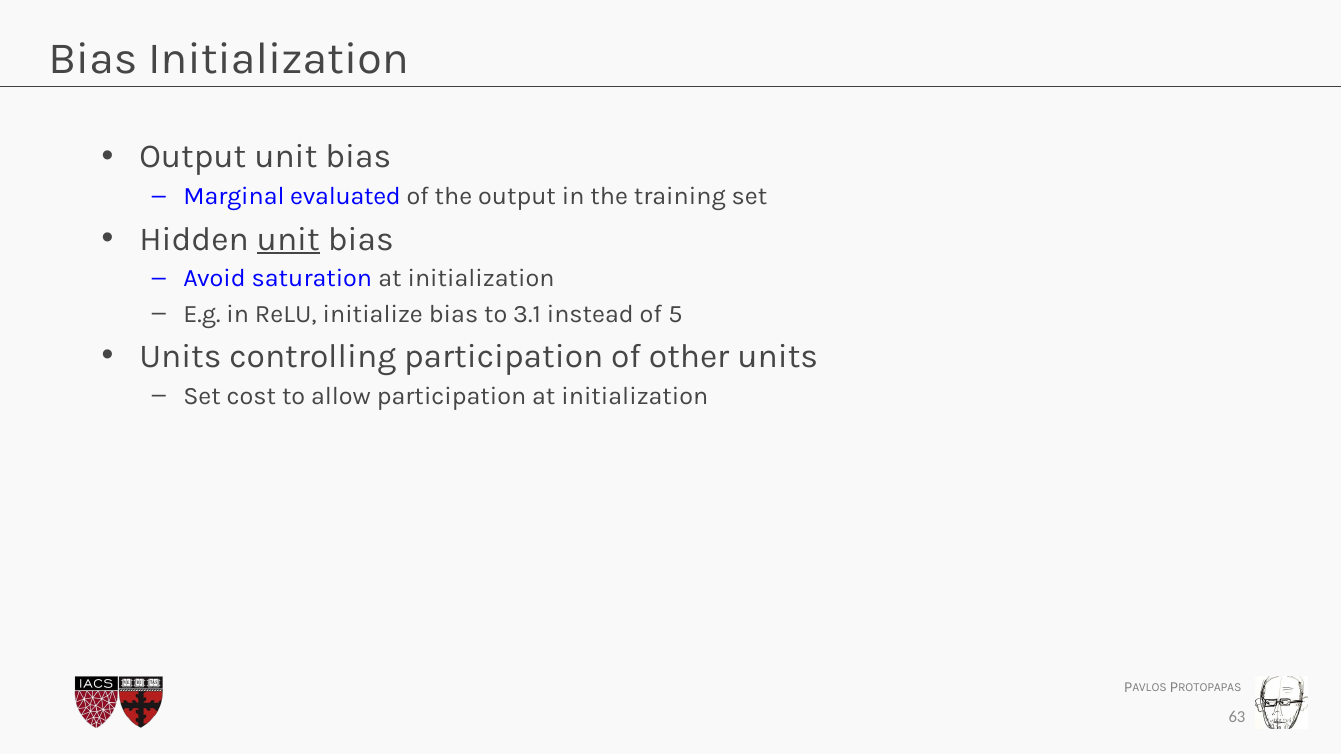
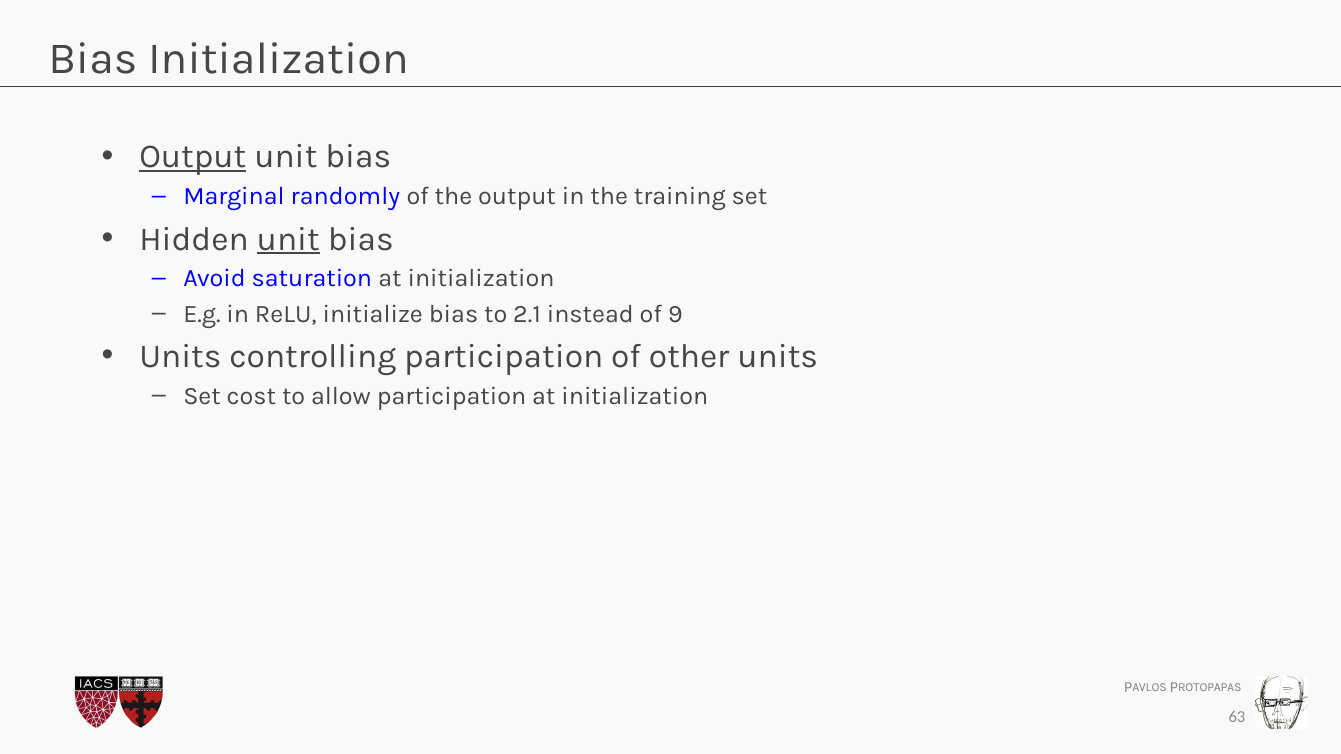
Output at (193, 157) underline: none -> present
evaluated: evaluated -> randomly
3.1: 3.1 -> 2.1
5: 5 -> 9
